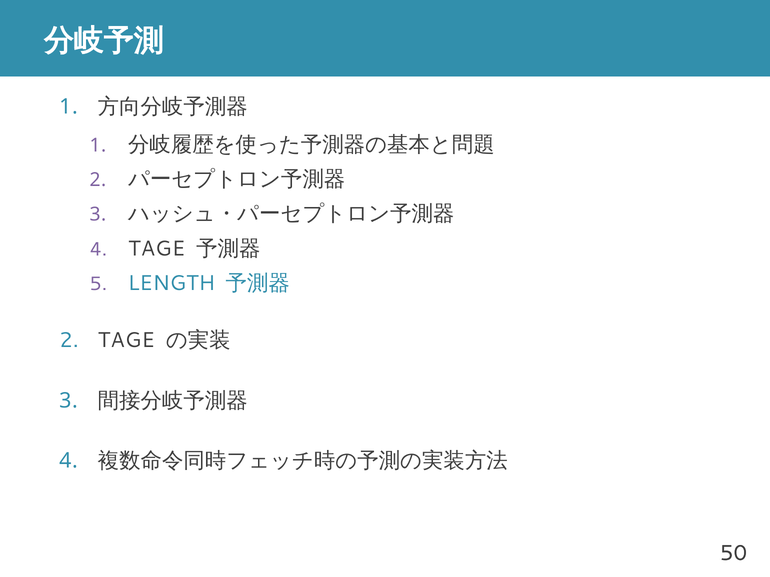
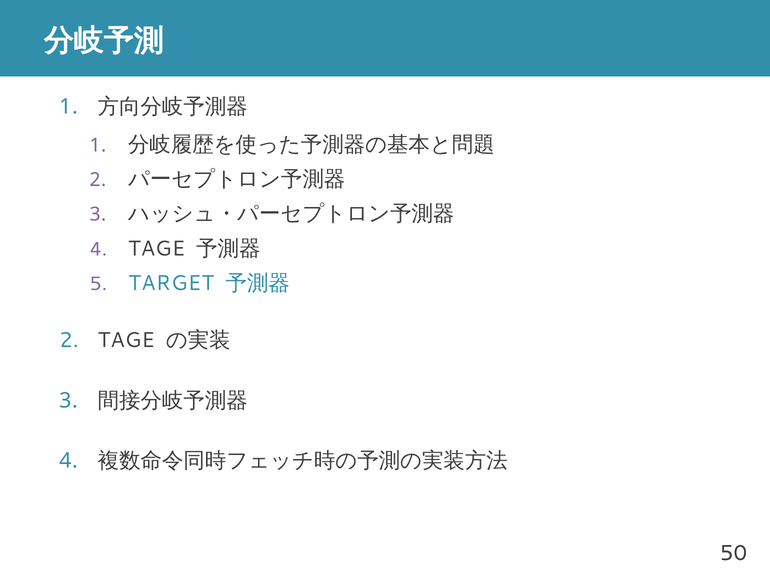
LENGTH: LENGTH -> TARGET
